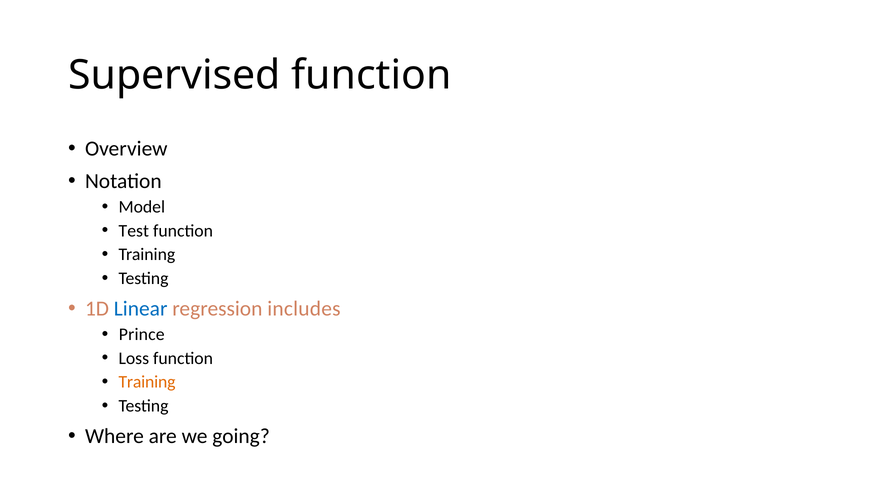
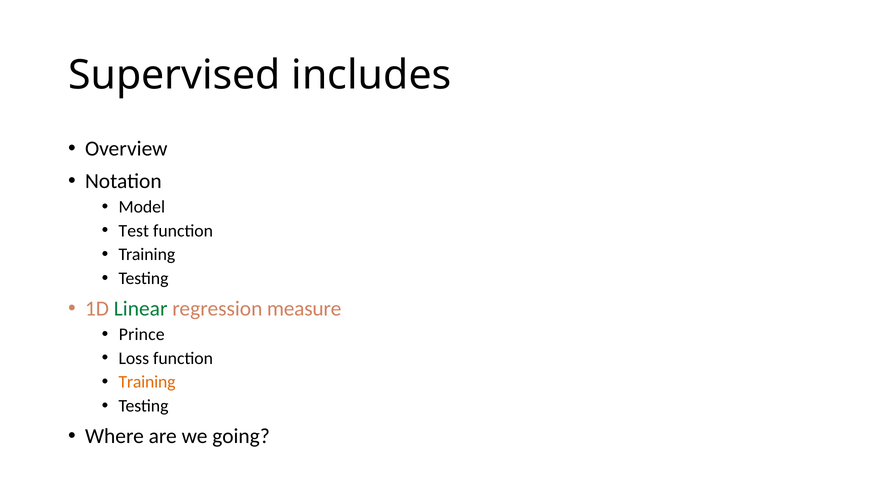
Supervised function: function -> includes
Linear colour: blue -> green
includes: includes -> measure
